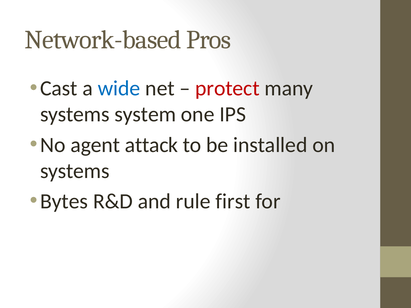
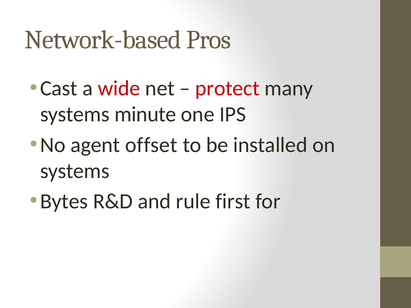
wide colour: blue -> red
system: system -> minute
attack: attack -> offset
